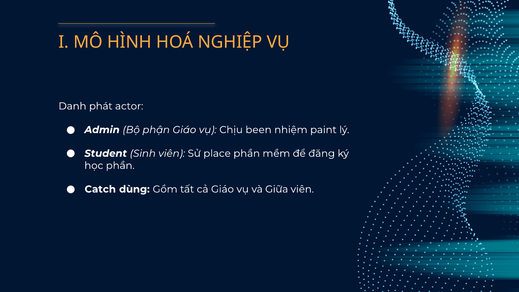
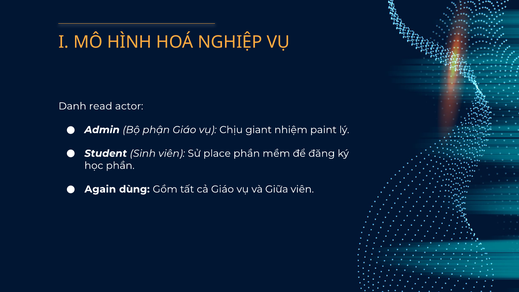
phát: phát -> read
been: been -> giant
Catch: Catch -> Again
